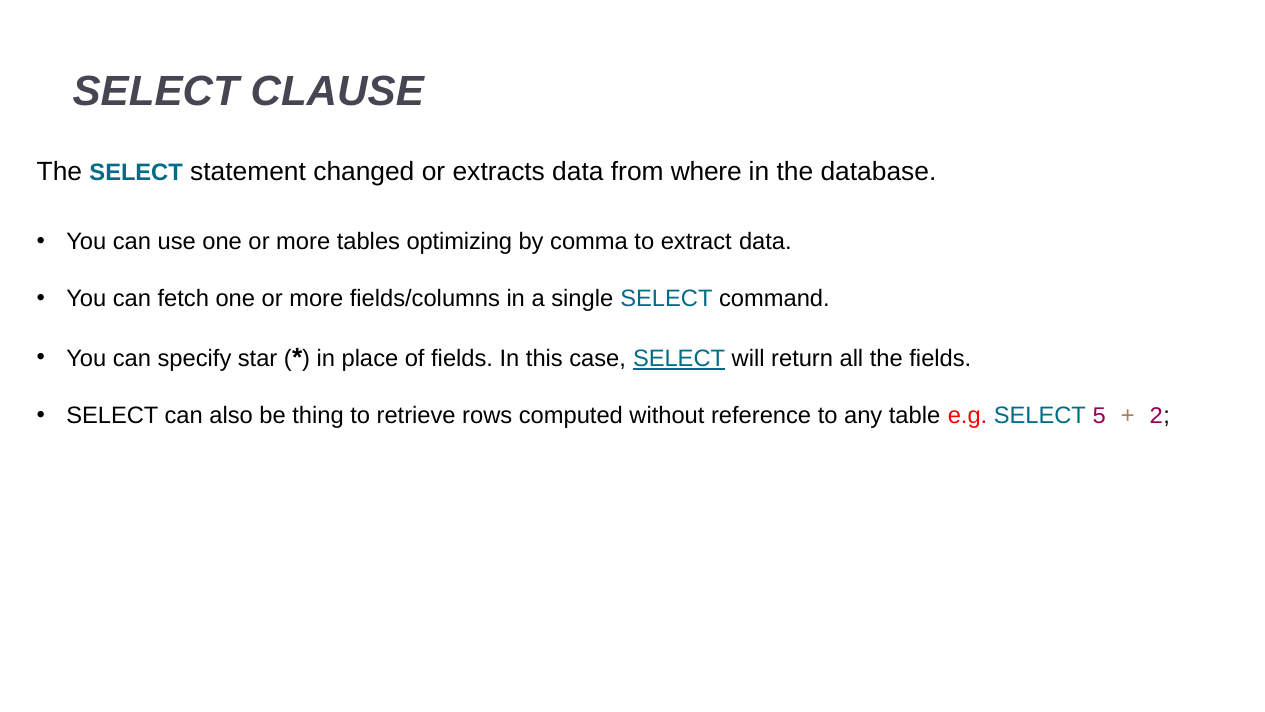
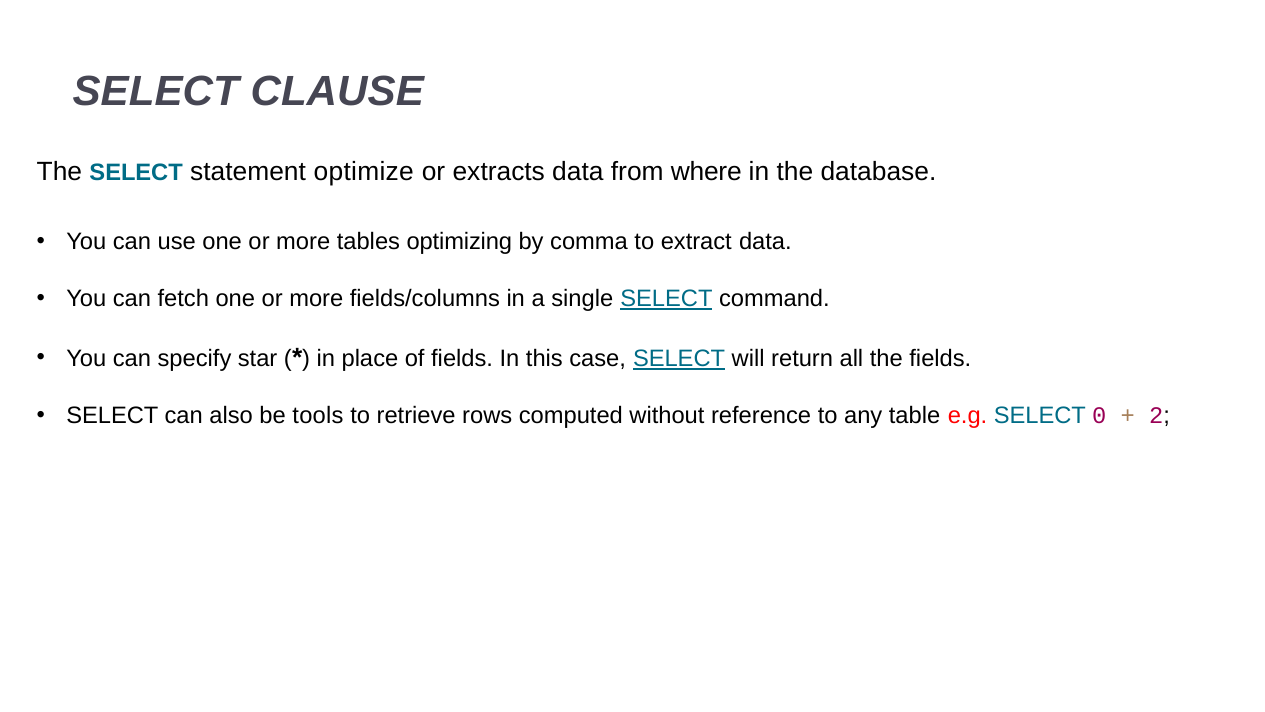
changed: changed -> optimize
SELECT at (666, 299) underline: none -> present
thing: thing -> tools
5: 5 -> 0
